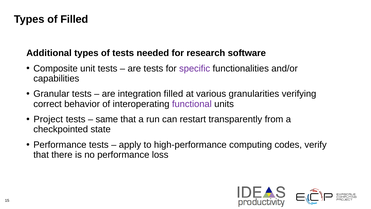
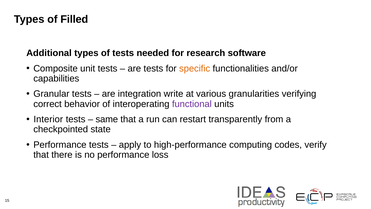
specific colour: purple -> orange
integration filled: filled -> write
Project: Project -> Interior
